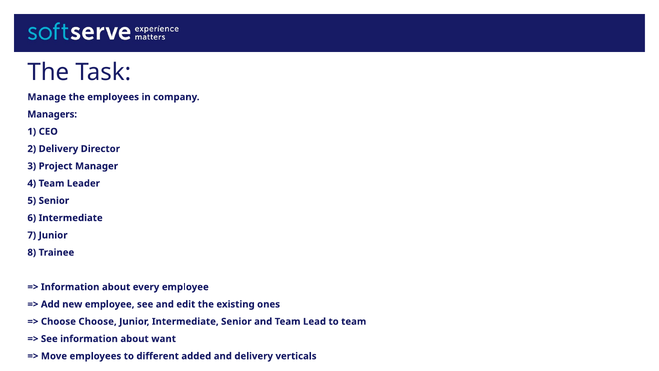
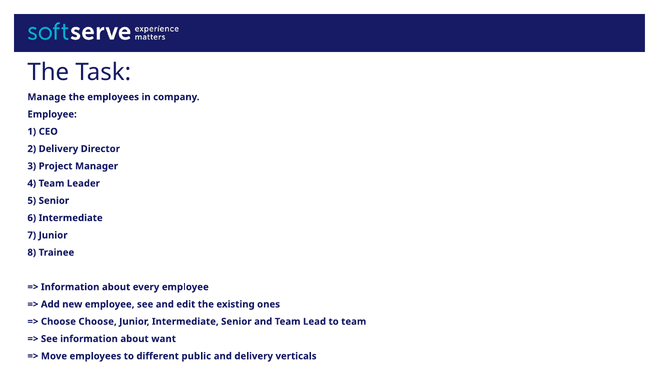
Managers at (52, 114): Managers -> Employee
added: added -> public
